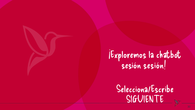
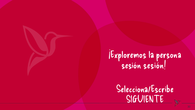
chatbot: chatbot -> persona
